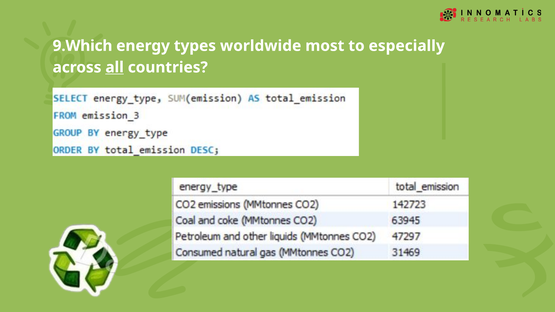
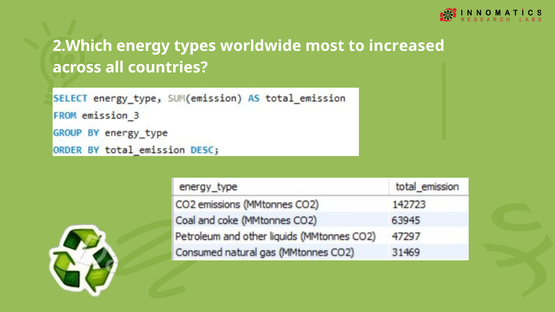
9.Which: 9.Which -> 2.Which
especially: especially -> increased
all underline: present -> none
